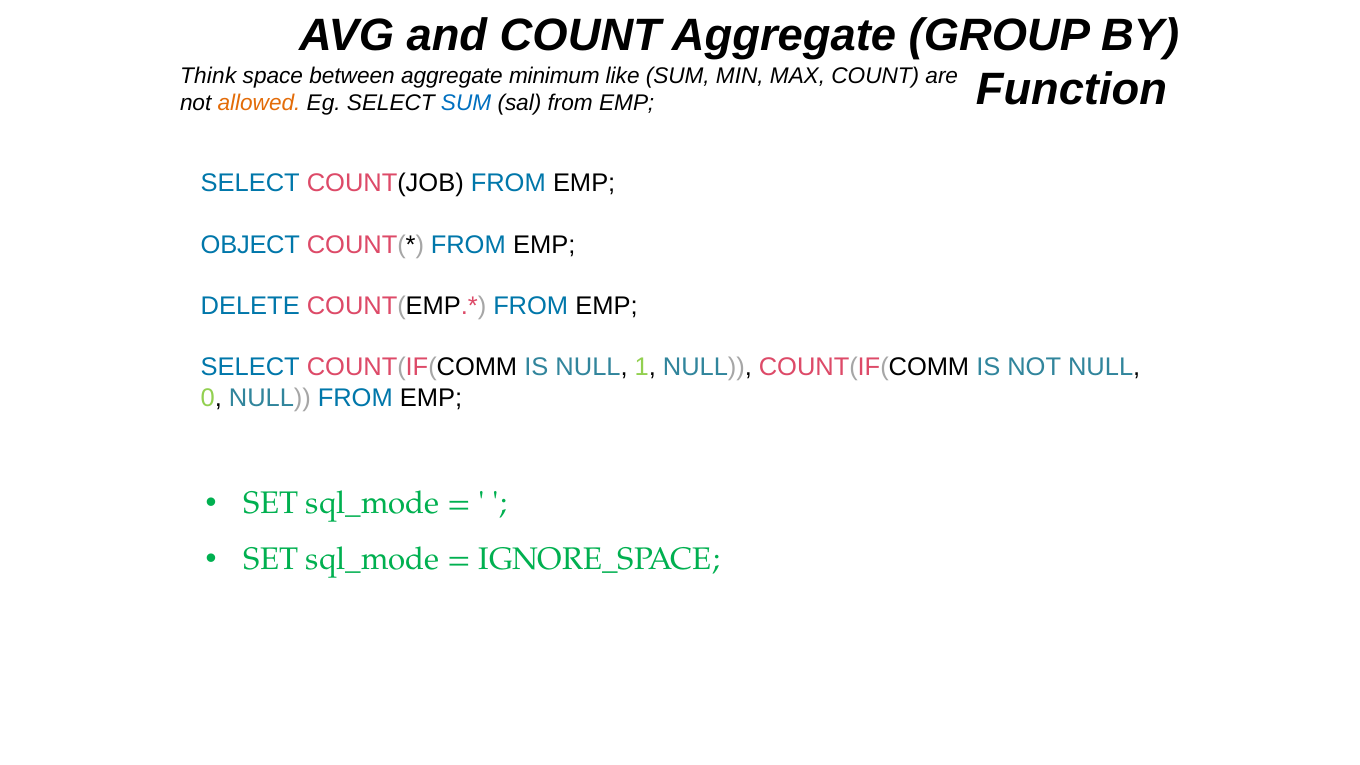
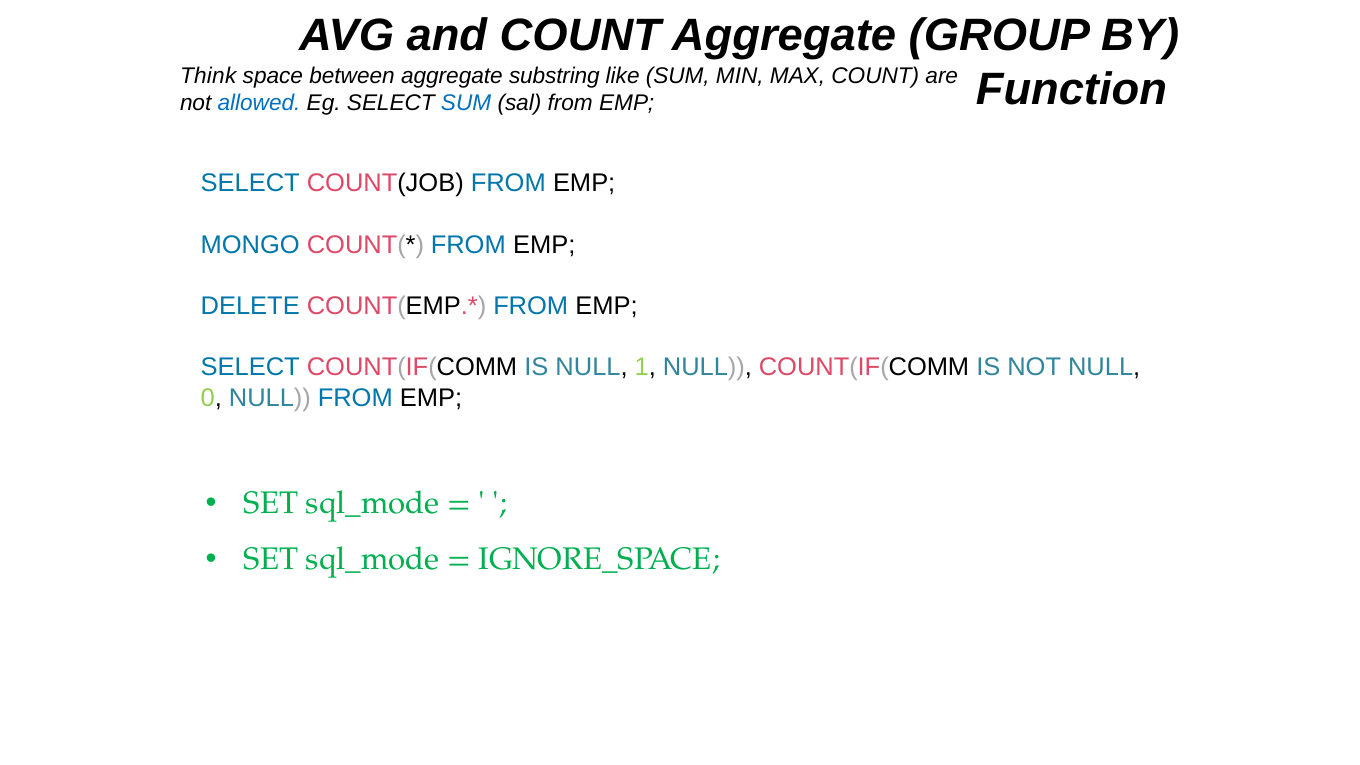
minimum: minimum -> substring
allowed colour: orange -> blue
OBJECT: OBJECT -> MONGO
